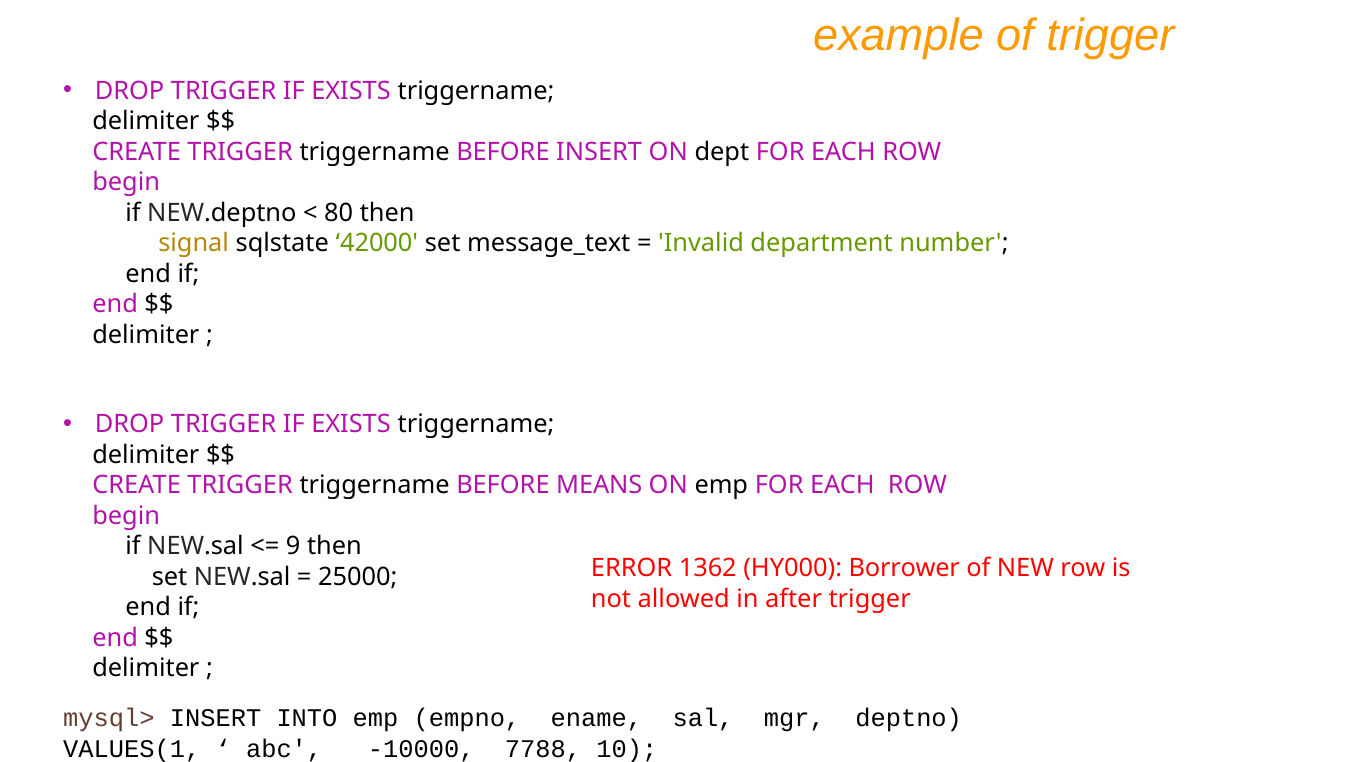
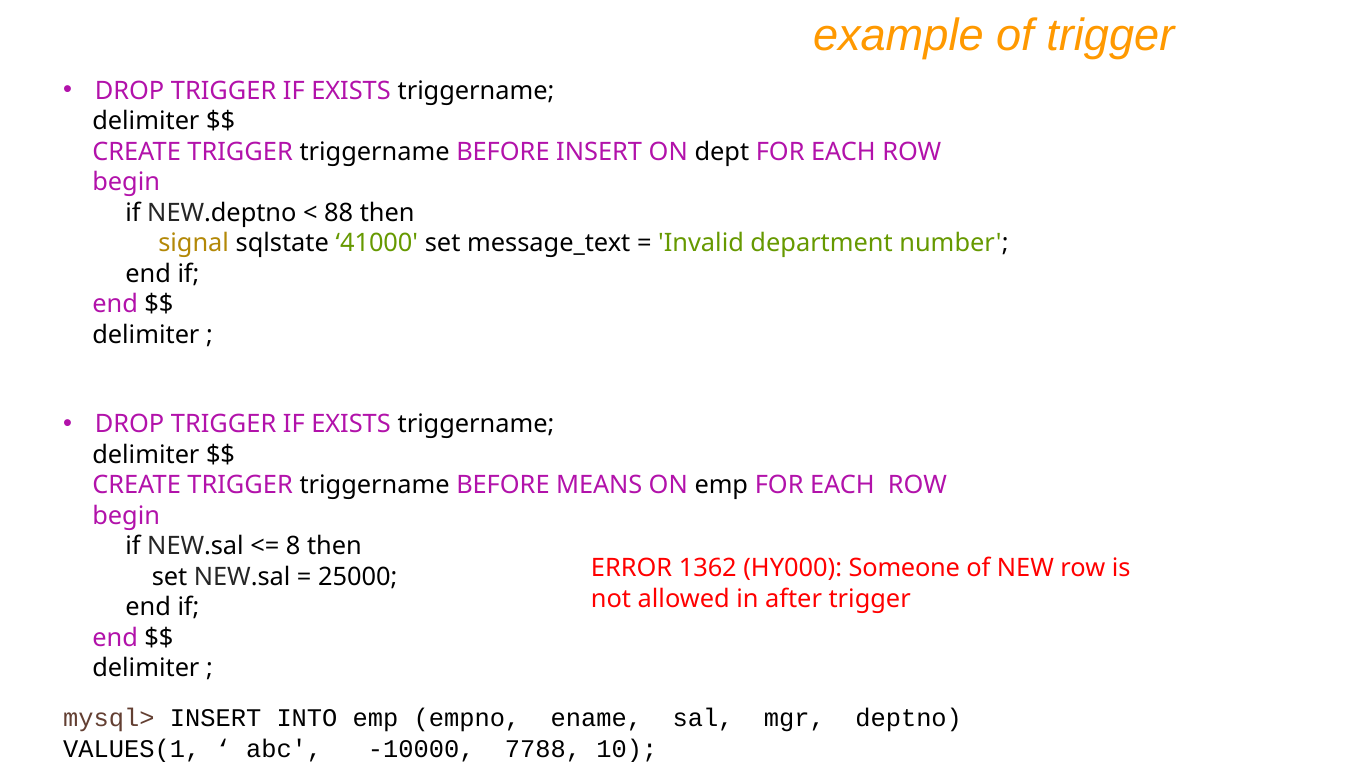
80: 80 -> 88
42000: 42000 -> 41000
9: 9 -> 8
Borrower: Borrower -> Someone
